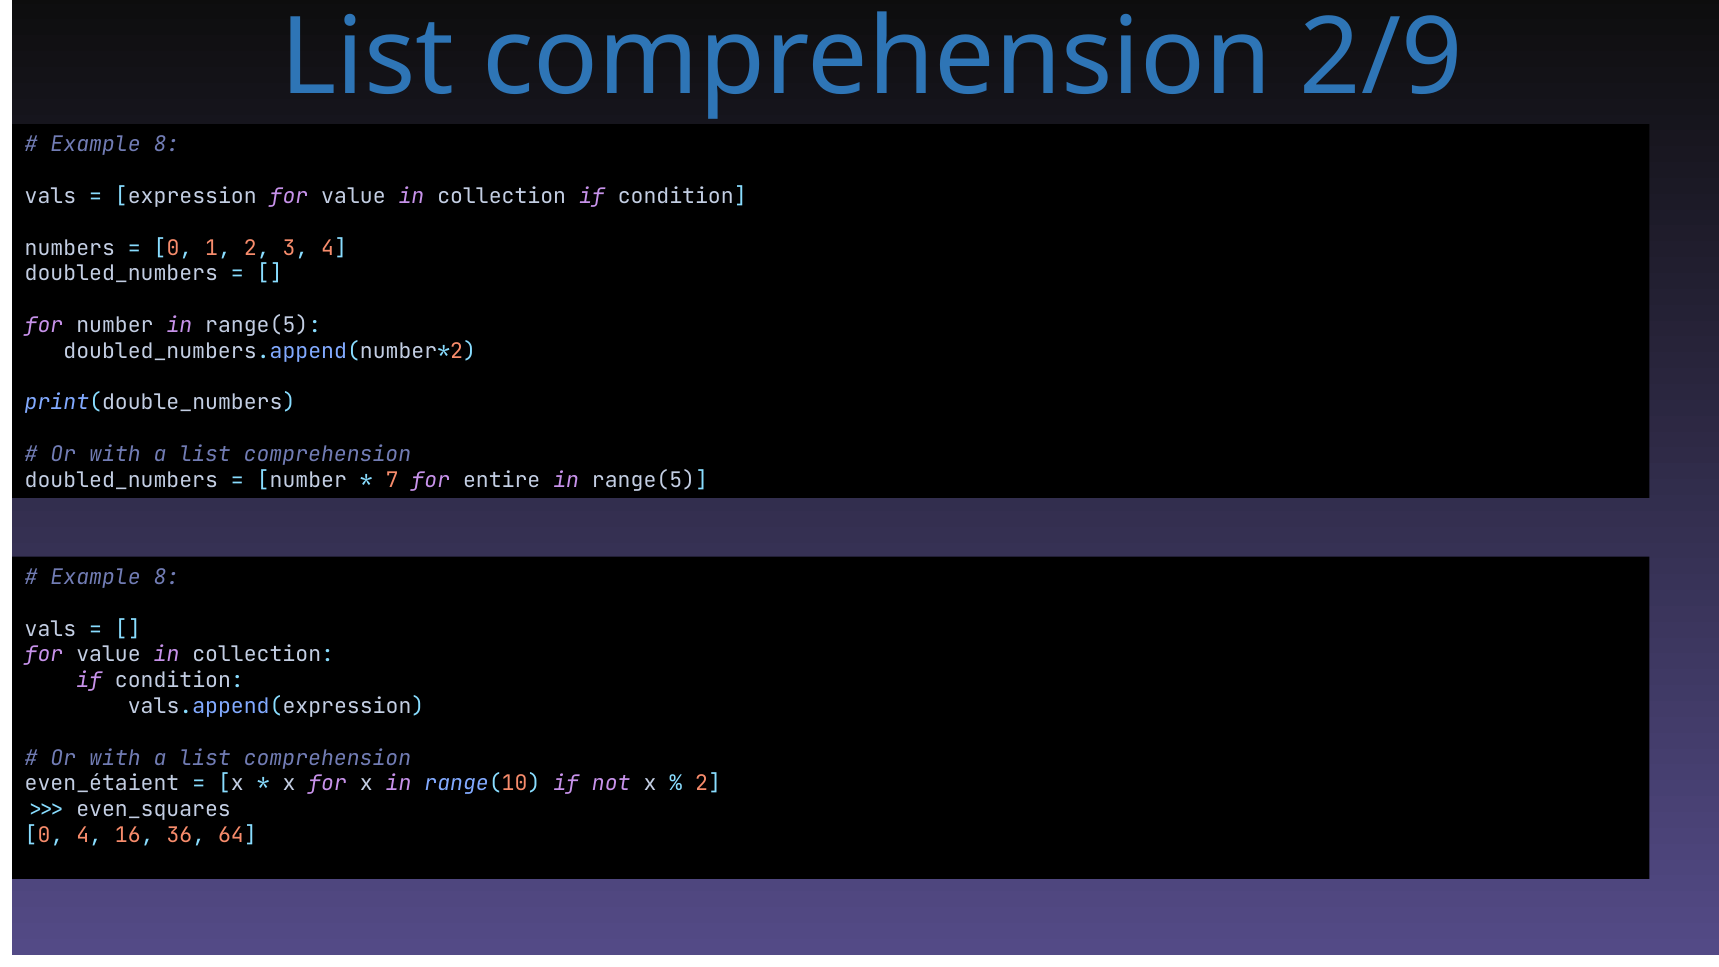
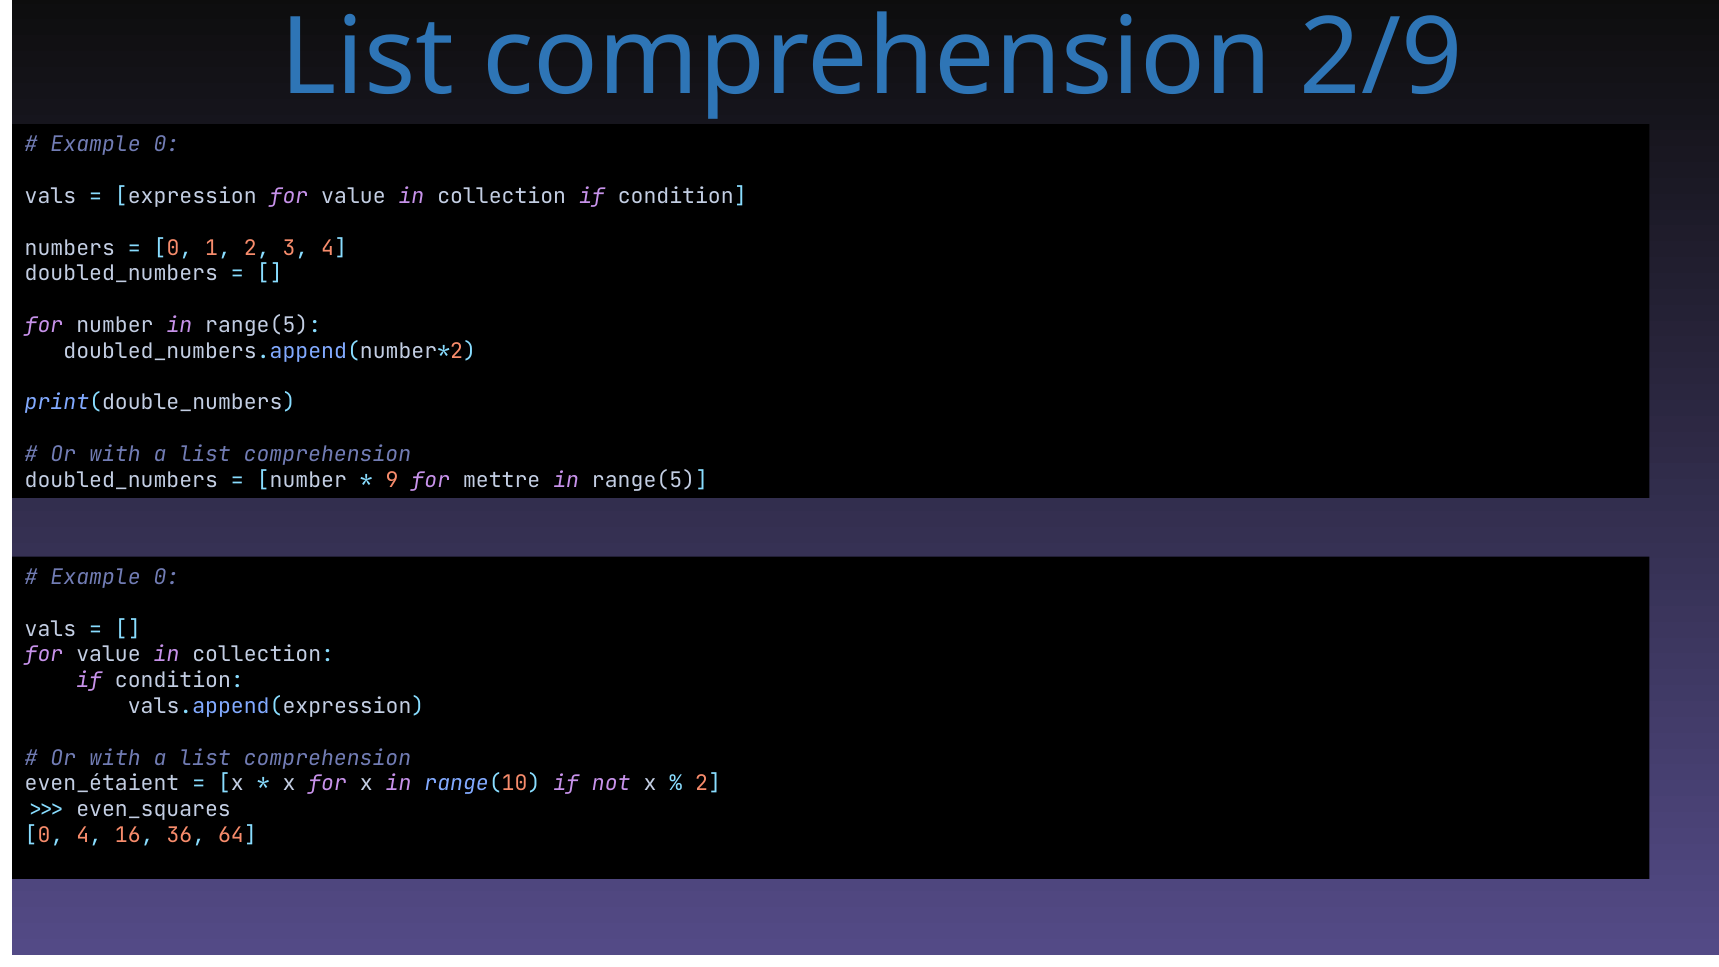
8 at (166, 145): 8 -> 0
7: 7 -> 9
entire: entire -> mettre
8 at (166, 577): 8 -> 0
